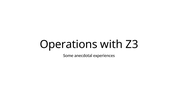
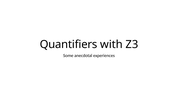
Operations: Operations -> Quantifiers
